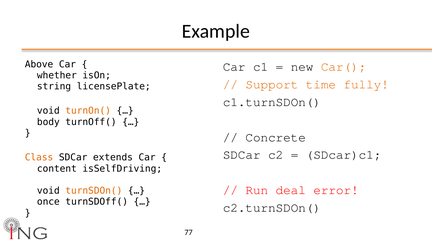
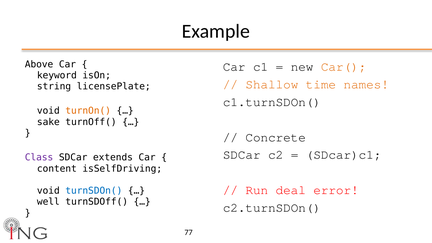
whether: whether -> keyword
Support: Support -> Shallow
fully: fully -> names
body: body -> sake
Class colour: orange -> purple
turnSDOn( colour: orange -> blue
once: once -> well
